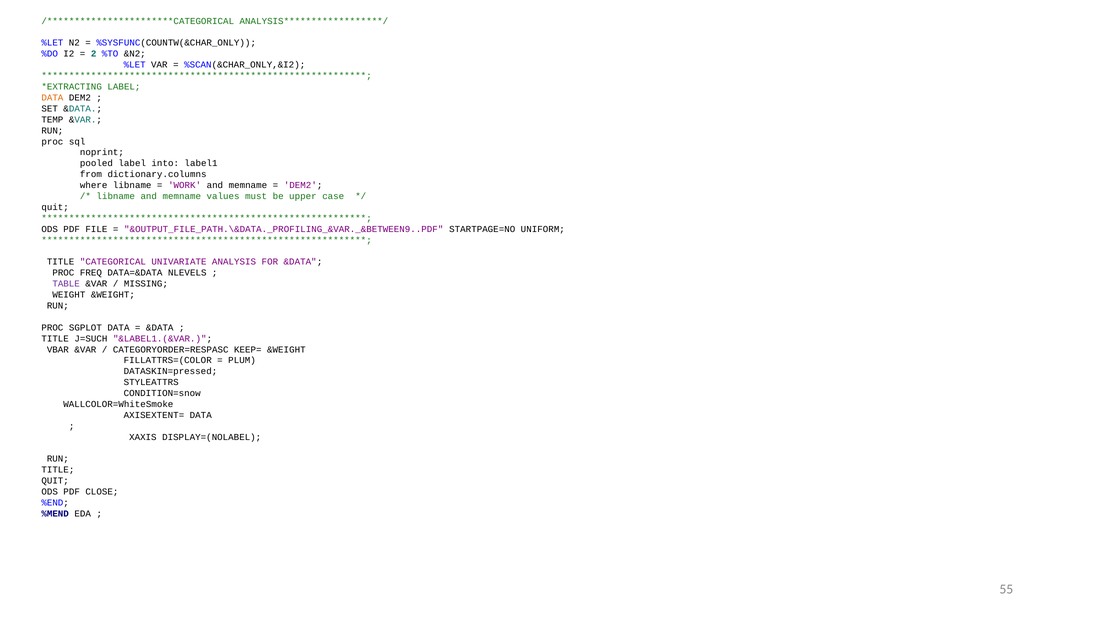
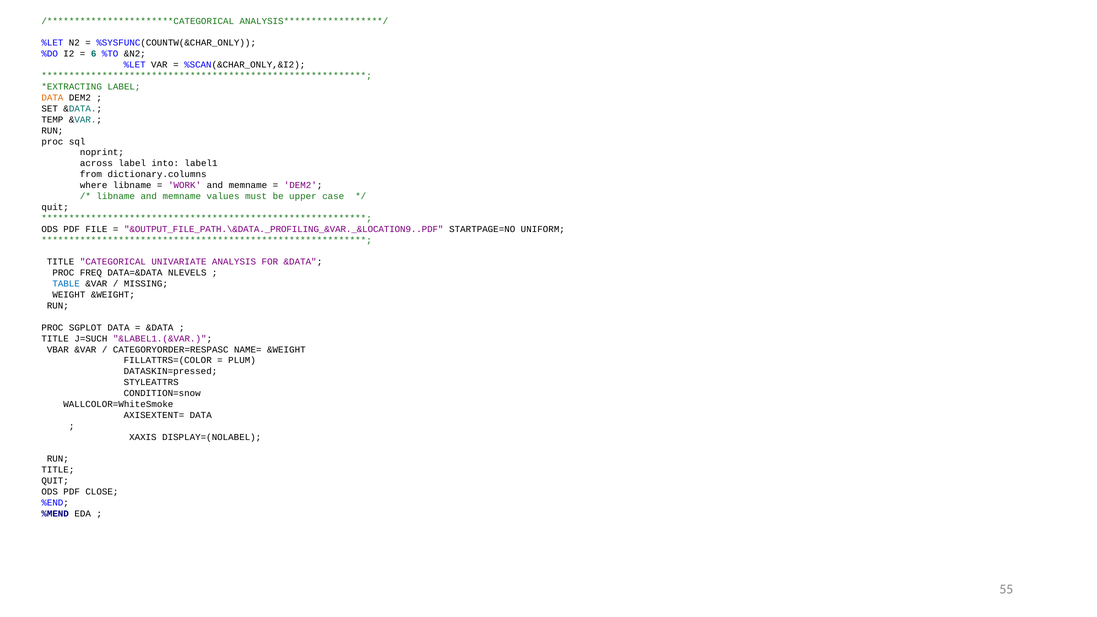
2: 2 -> 6
pooled: pooled -> across
&OUTPUT_FILE_PATH.\&DATA._PROFILING_&VAR._&BETWEEN9..PDF: &OUTPUT_FILE_PATH.\&DATA._PROFILING_&VAR._&BETWEEN9..PDF -> &OUTPUT_FILE_PATH.\&DATA._PROFILING_&VAR._&LOCATION9..PDF
TABLE colour: purple -> blue
KEEP=: KEEP= -> NAME=
